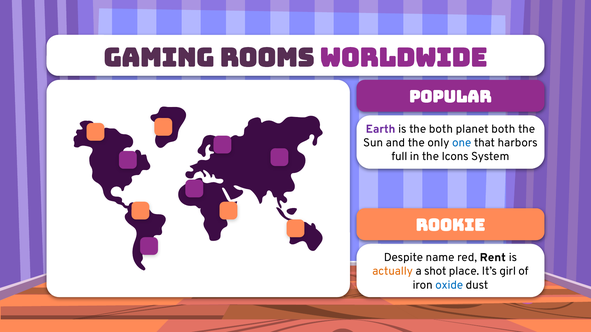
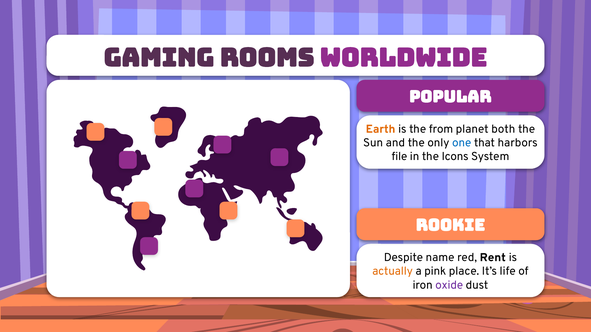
Earth colour: purple -> orange
the both: both -> from
full: full -> file
shot: shot -> pink
girl: girl -> life
oxide colour: blue -> purple
